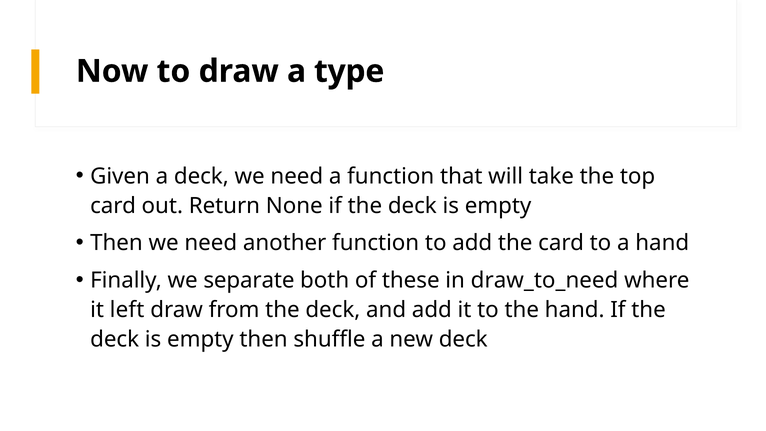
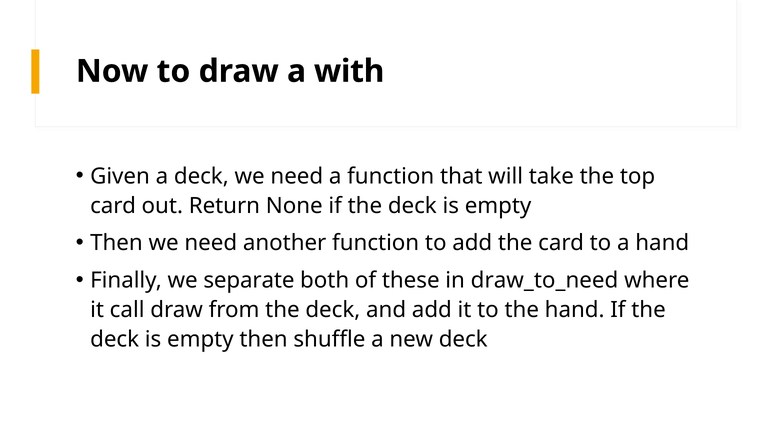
type: type -> with
left: left -> call
